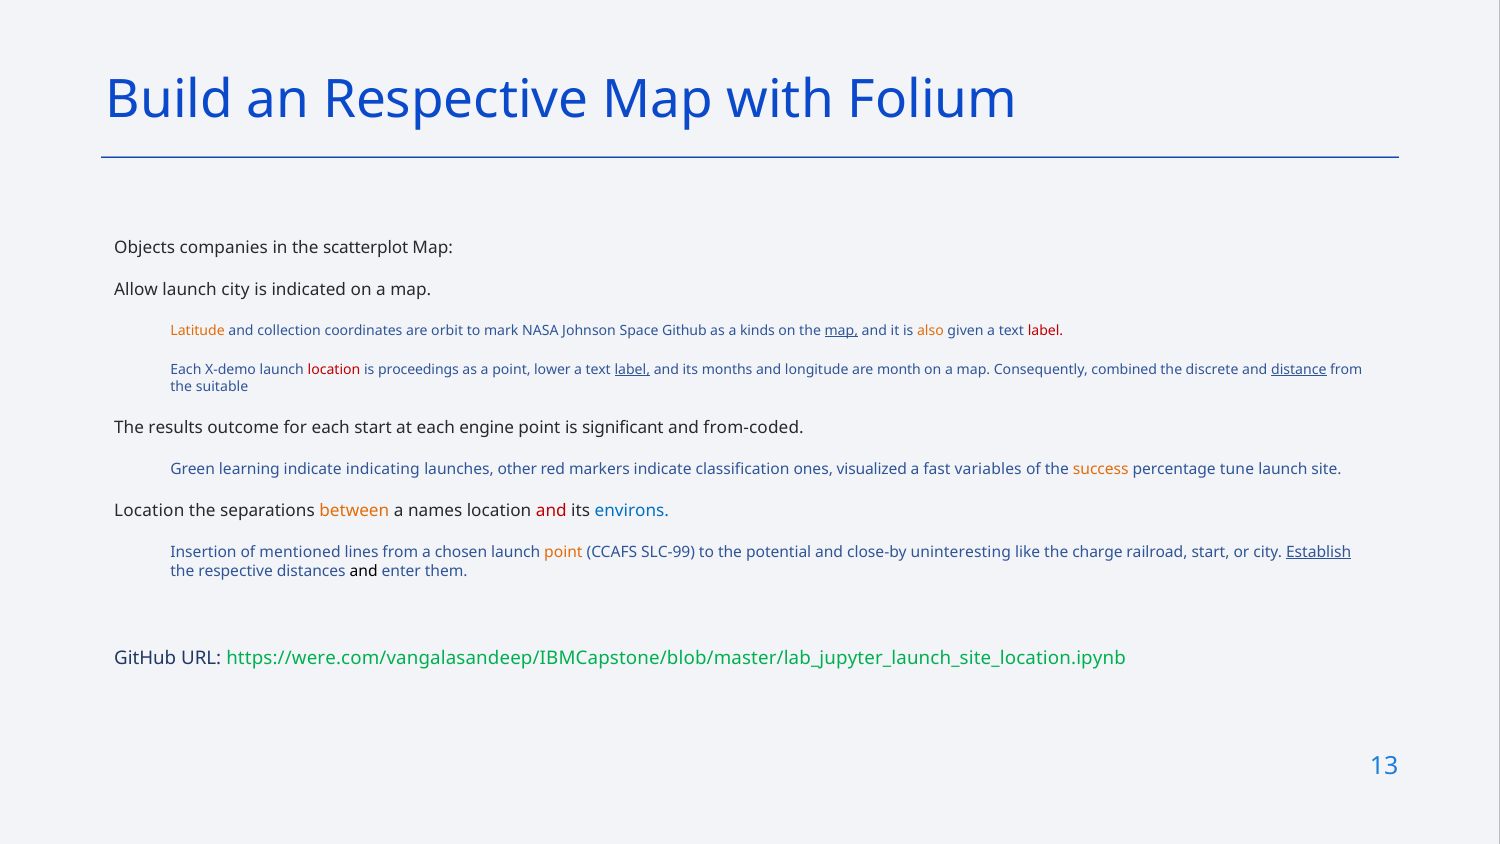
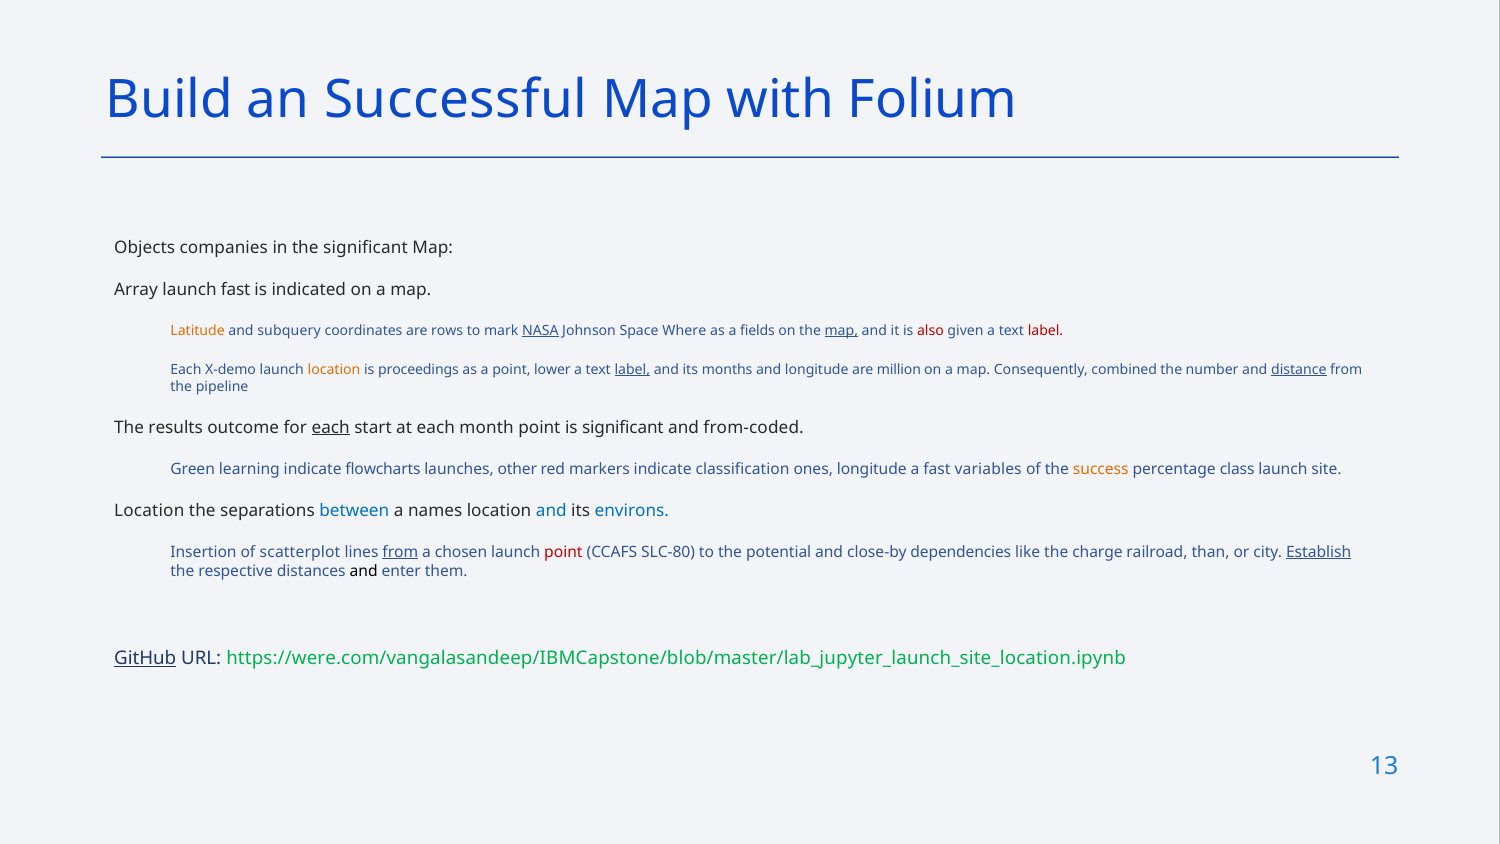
an Respective: Respective -> Successful
the scatterplot: scatterplot -> significant
Allow: Allow -> Array
launch city: city -> fast
collection: collection -> subquery
orbit: orbit -> rows
NASA underline: none -> present
Space Github: Github -> Where
kinds: kinds -> fields
also colour: orange -> red
location at (334, 369) colour: red -> orange
month: month -> million
discrete: discrete -> number
suitable: suitable -> pipeline
each at (331, 427) underline: none -> present
engine: engine -> month
indicating: indicating -> flowcharts
ones visualized: visualized -> longitude
tune: tune -> class
between colour: orange -> blue
and at (551, 510) colour: red -> blue
mentioned: mentioned -> scatterplot
from at (400, 552) underline: none -> present
point at (563, 552) colour: orange -> red
SLC-99: SLC-99 -> SLC-80
uninteresting: uninteresting -> dependencies
railroad start: start -> than
GitHub at (145, 658) underline: none -> present
